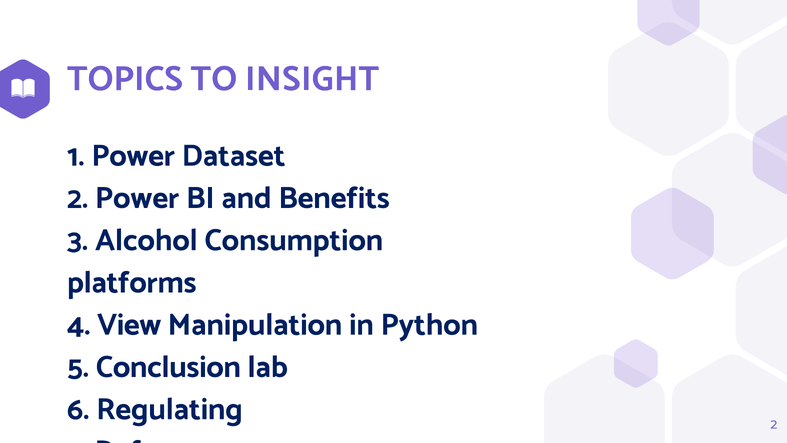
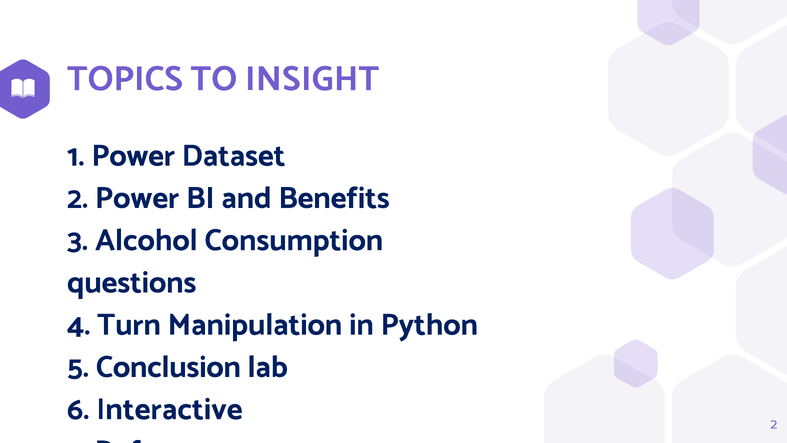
platforms: platforms -> questions
View: View -> Turn
Regulating: Regulating -> Interactive
